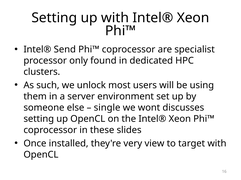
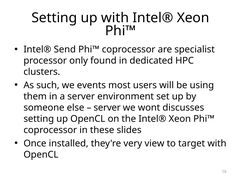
unlock: unlock -> events
single at (107, 108): single -> server
